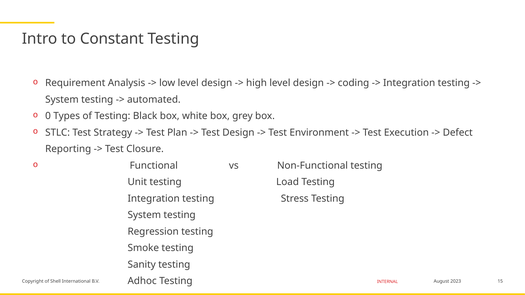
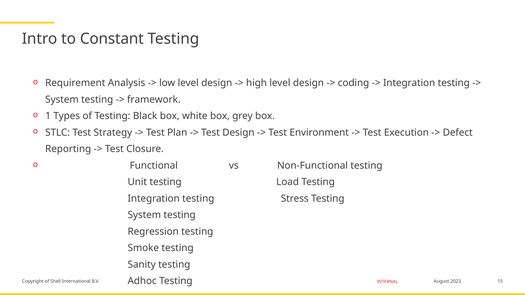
automated: automated -> framework
0: 0 -> 1
